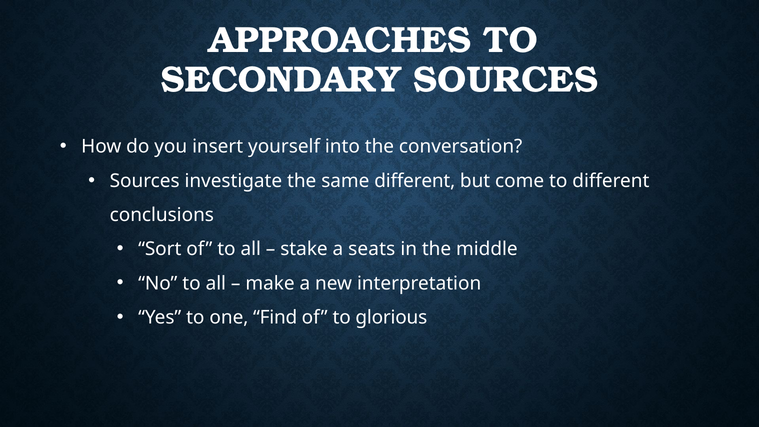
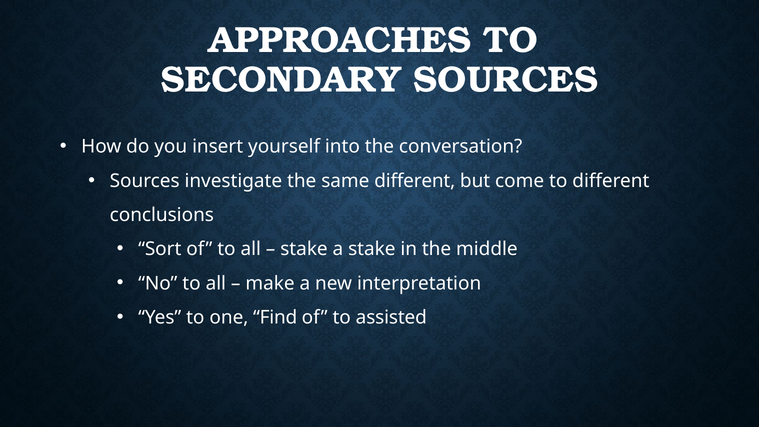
a seats: seats -> stake
glorious: glorious -> assisted
